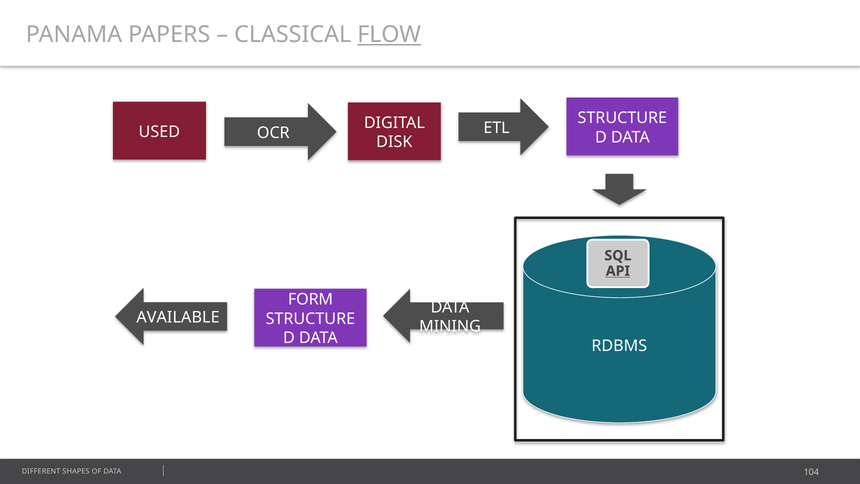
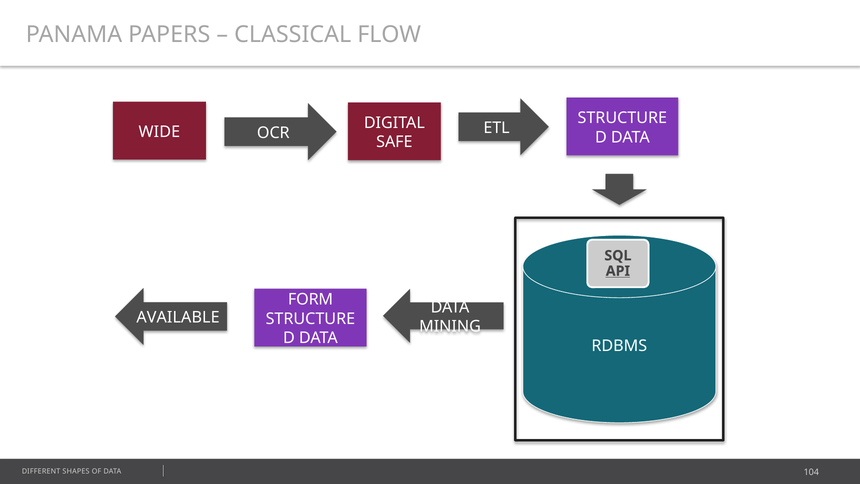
FLOW underline: present -> none
USED: USED -> WIDE
DISK: DISK -> SAFE
